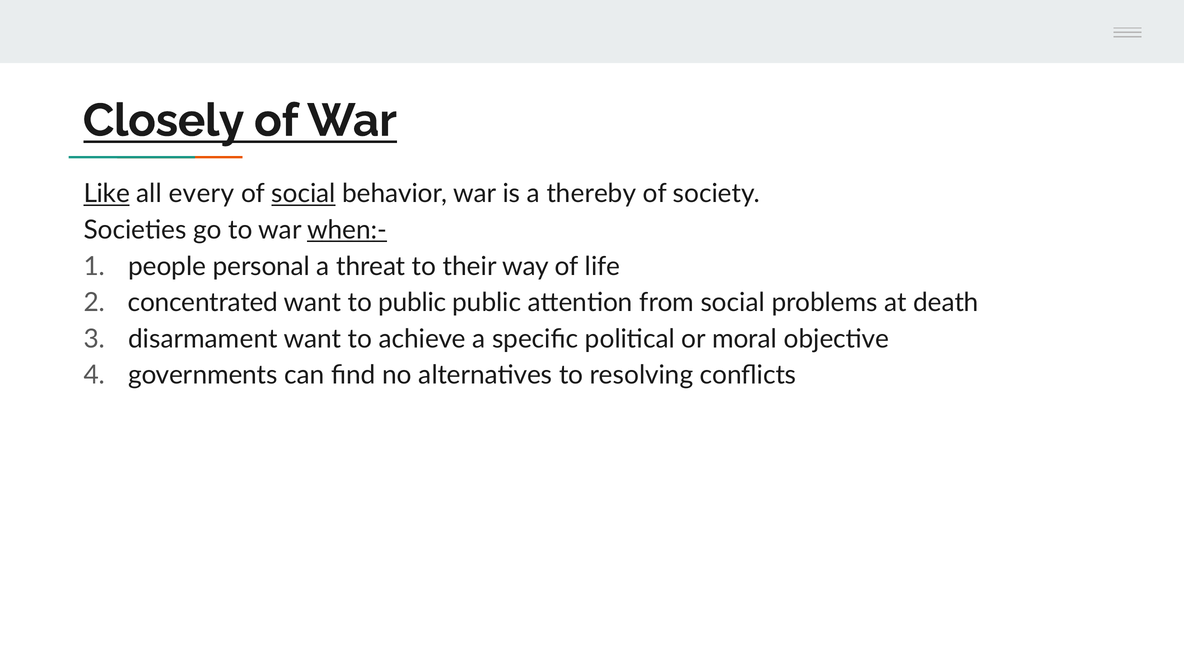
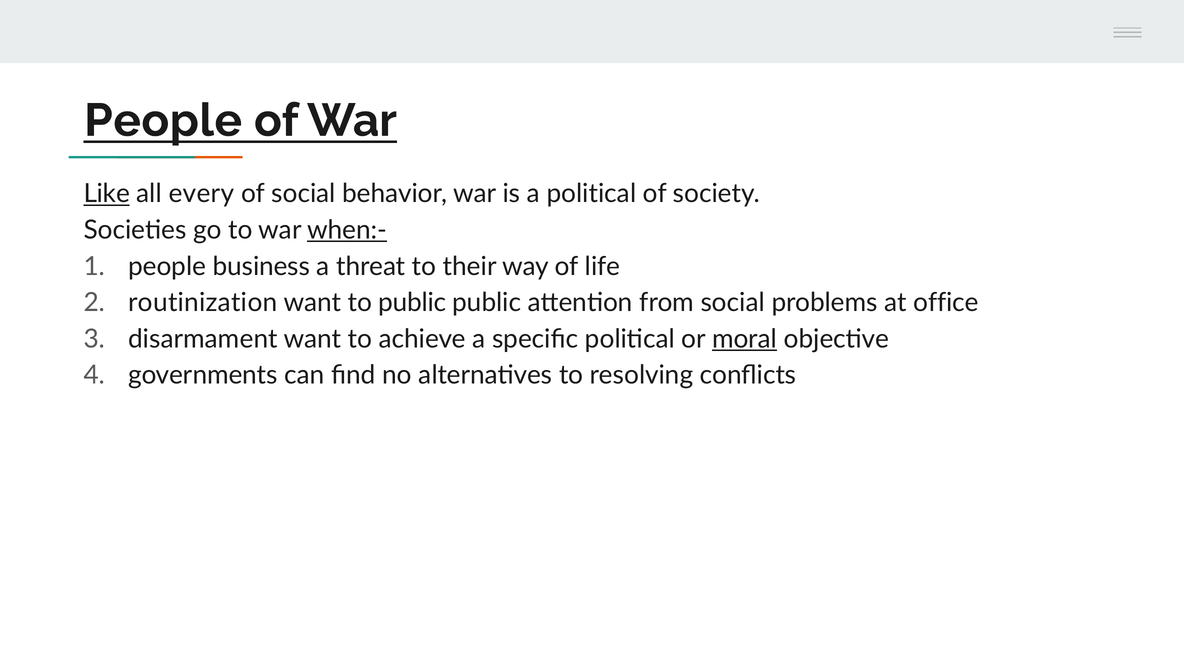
Closely at (164, 121): Closely -> People
social at (303, 194) underline: present -> none
a thereby: thereby -> political
personal: personal -> business
concentrated: concentrated -> routinization
death: death -> office
moral underline: none -> present
